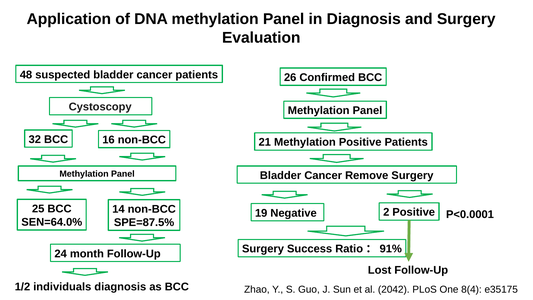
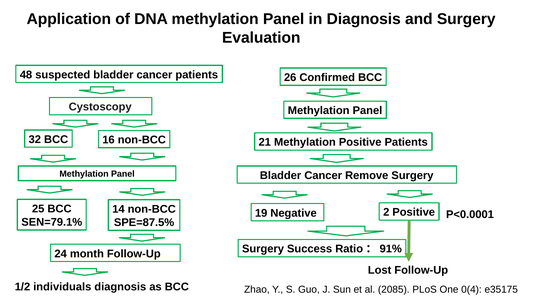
SEN=64.0%: SEN=64.0% -> SEN=79.1%
2042: 2042 -> 2085
8(4: 8(4 -> 0(4
